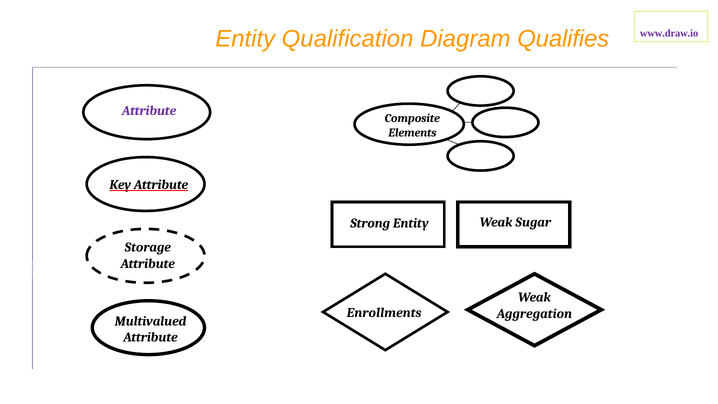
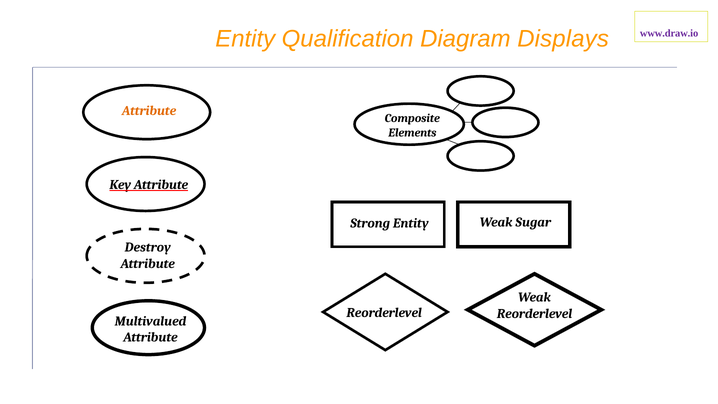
Qualifies: Qualifies -> Displays
Attribute at (149, 111) colour: purple -> orange
Storage: Storage -> Destroy
Enrollments at (384, 313): Enrollments -> Reorderlevel
Aggregation at (534, 314): Aggregation -> Reorderlevel
